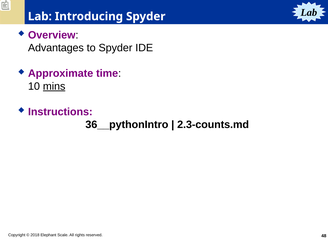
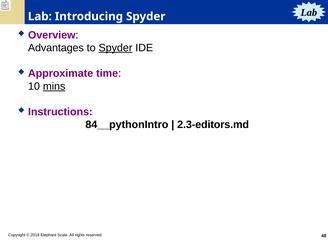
Spyder at (115, 48) underline: none -> present
36__pythonIntro: 36__pythonIntro -> 84__pythonIntro
2.3-counts.md: 2.3-counts.md -> 2.3-editors.md
